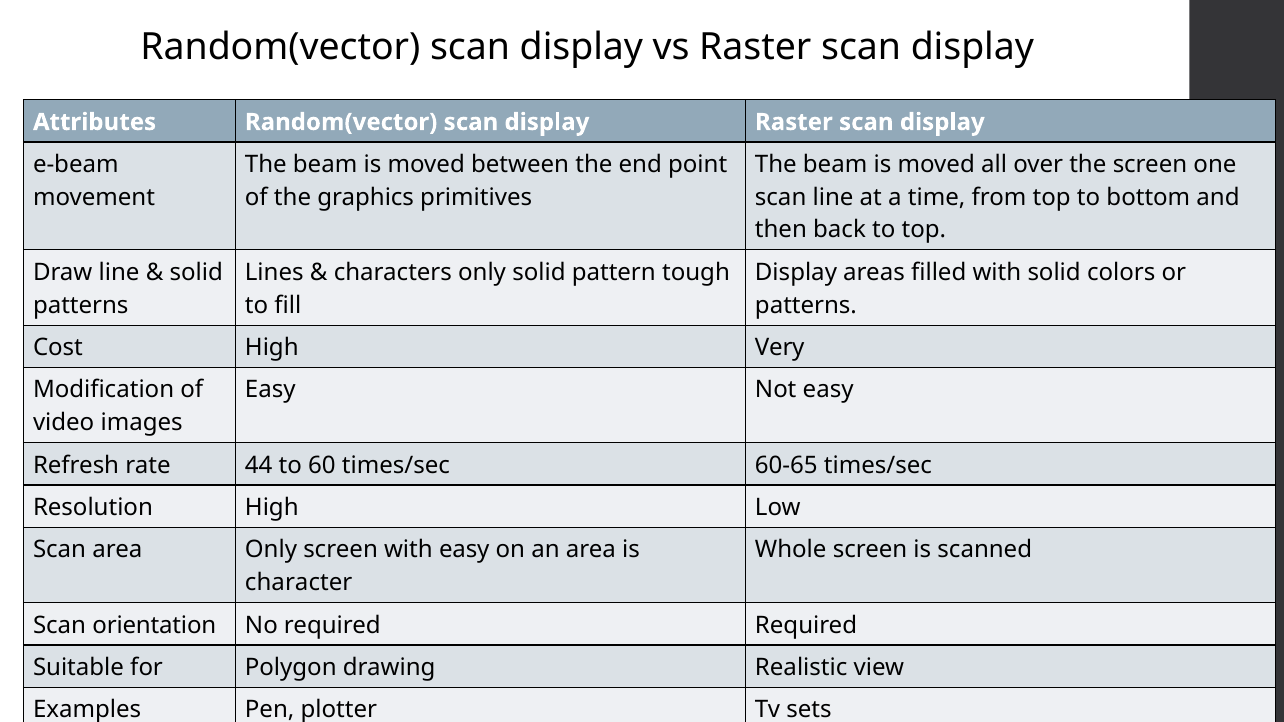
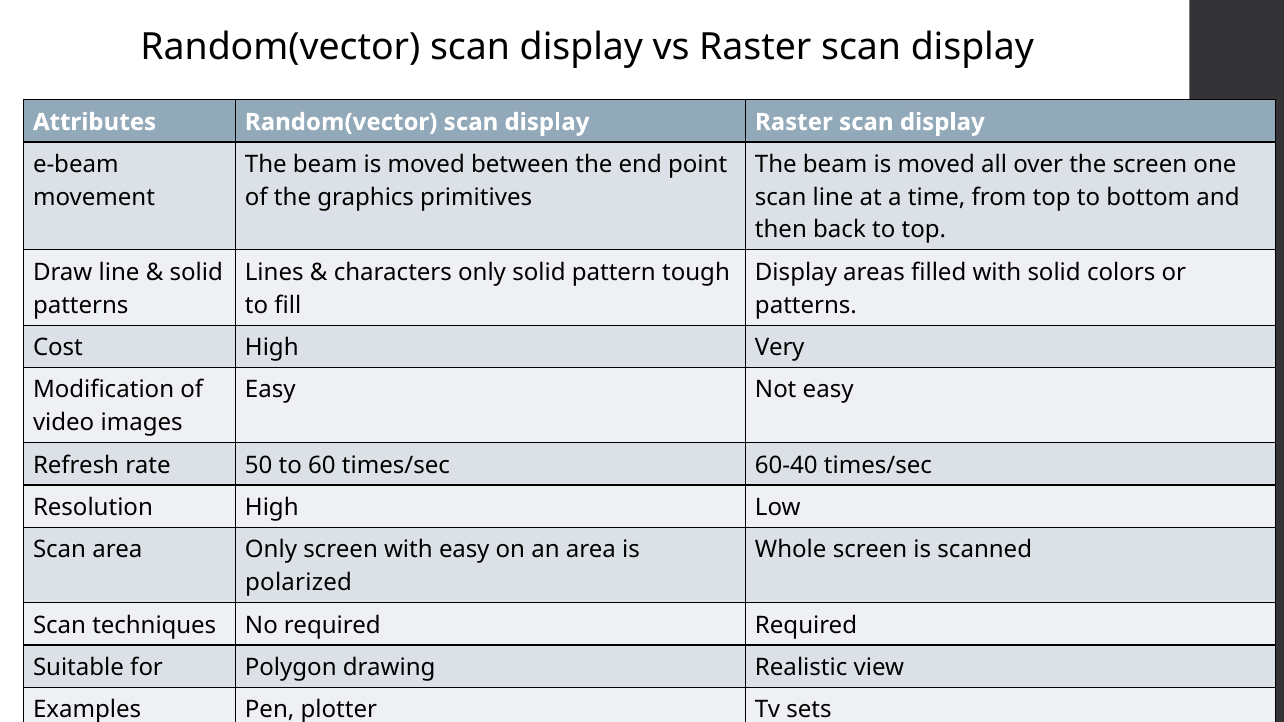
44: 44 -> 50
60-65: 60-65 -> 60-40
character: character -> polarized
orientation: orientation -> techniques
